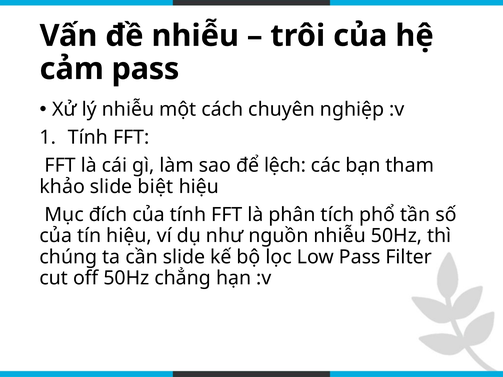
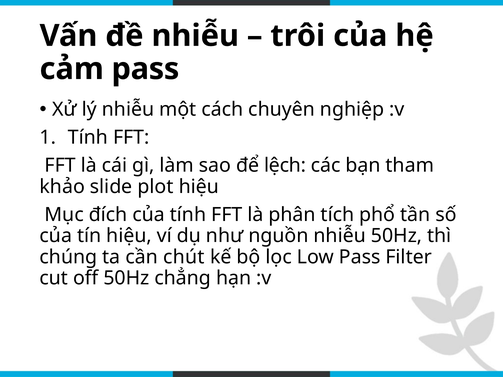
biệt: biệt -> plot
cần slide: slide -> chút
